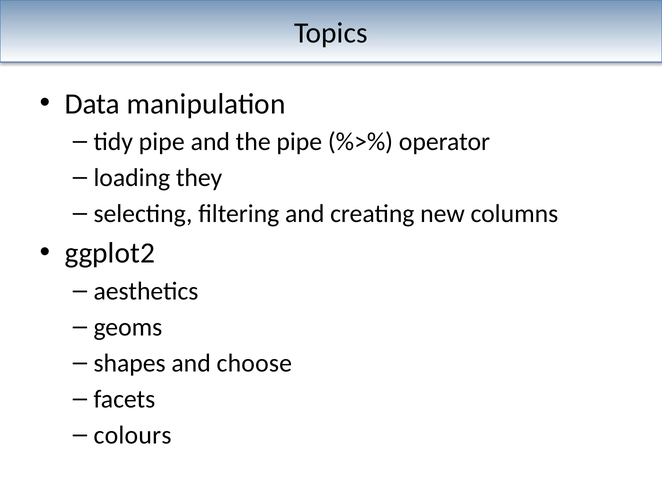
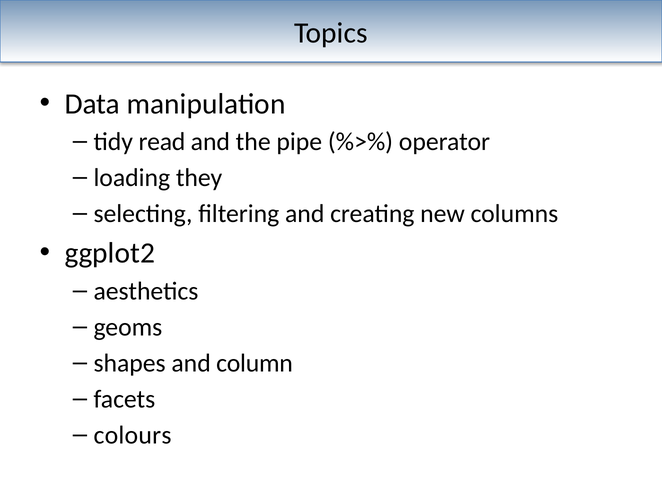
tidy pipe: pipe -> read
choose: choose -> column
